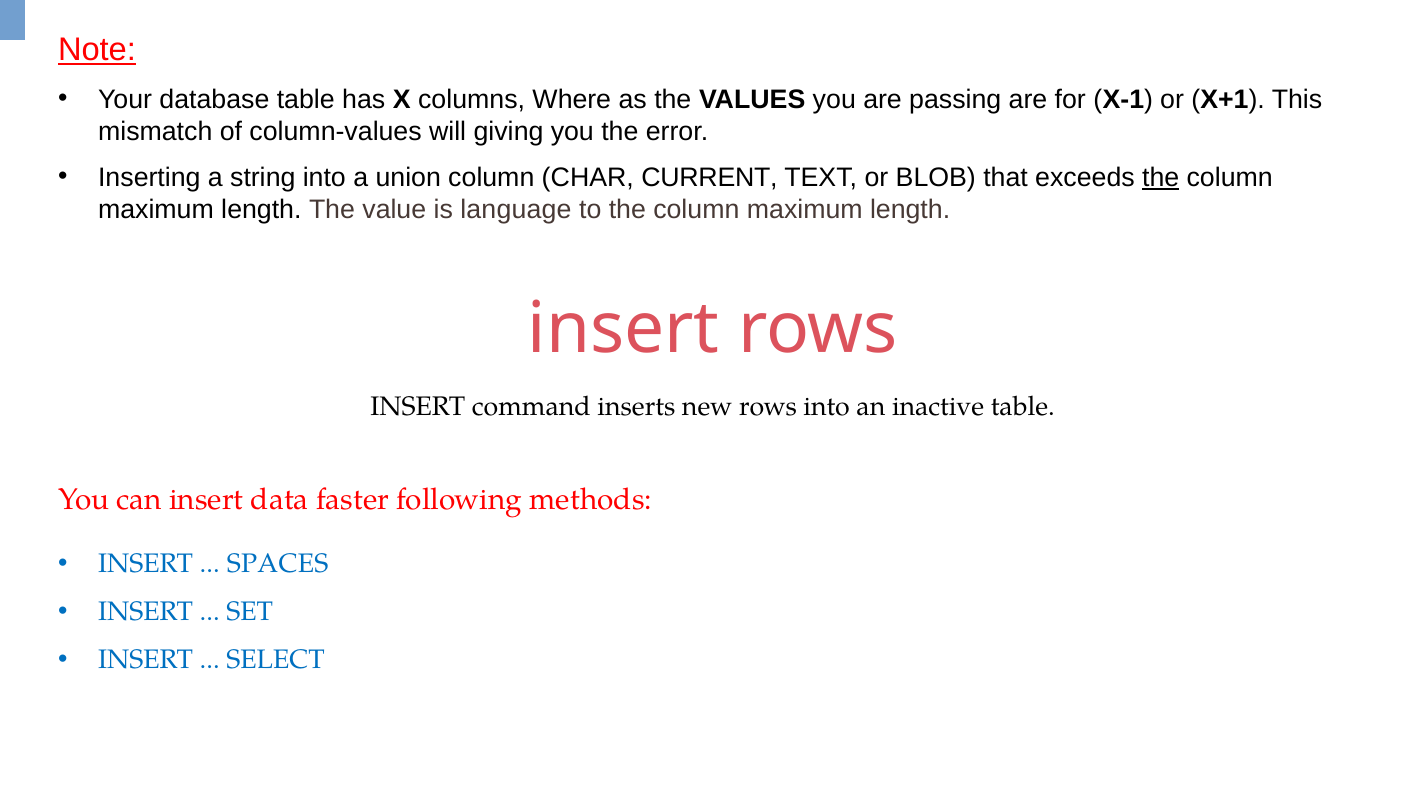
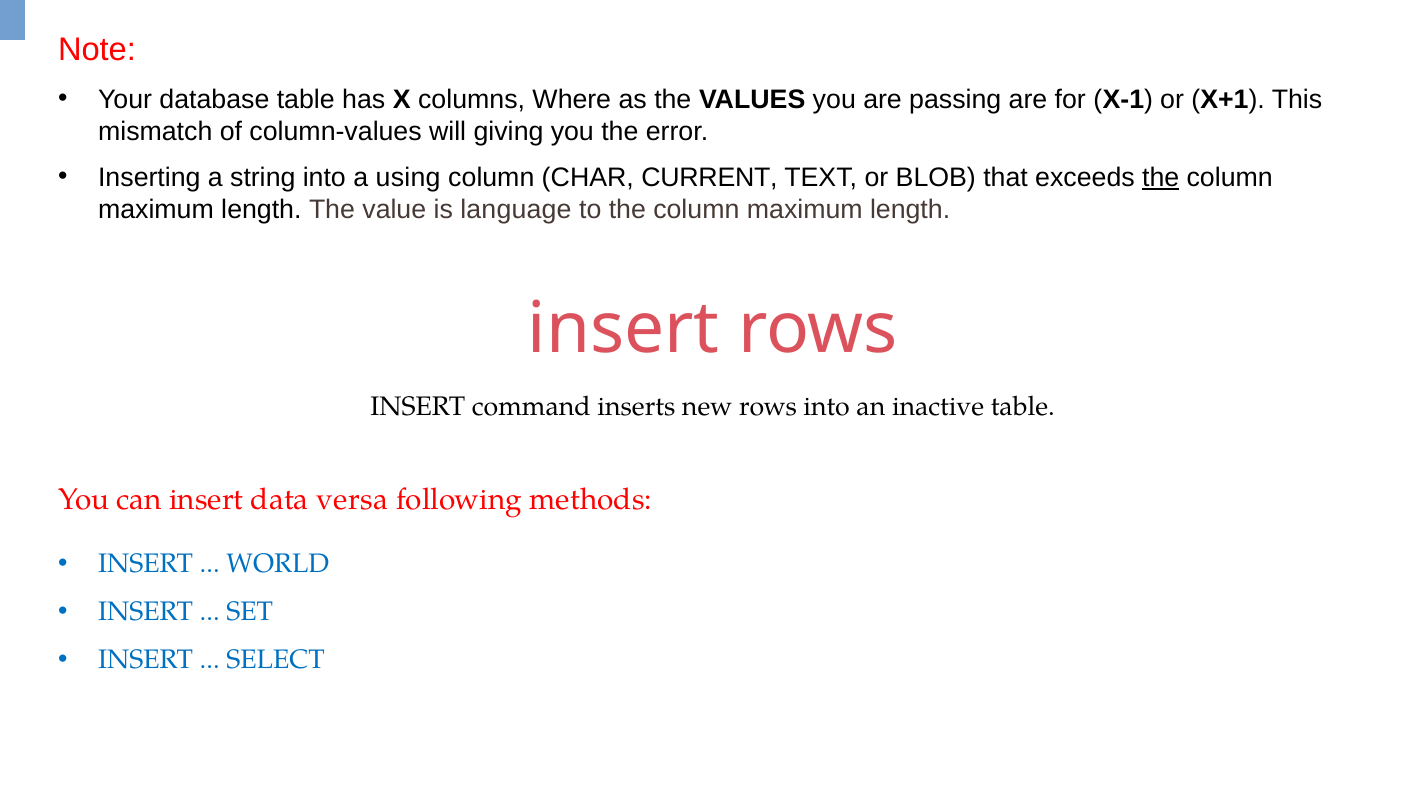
Note underline: present -> none
union: union -> using
faster: faster -> versa
SPACES: SPACES -> WORLD
